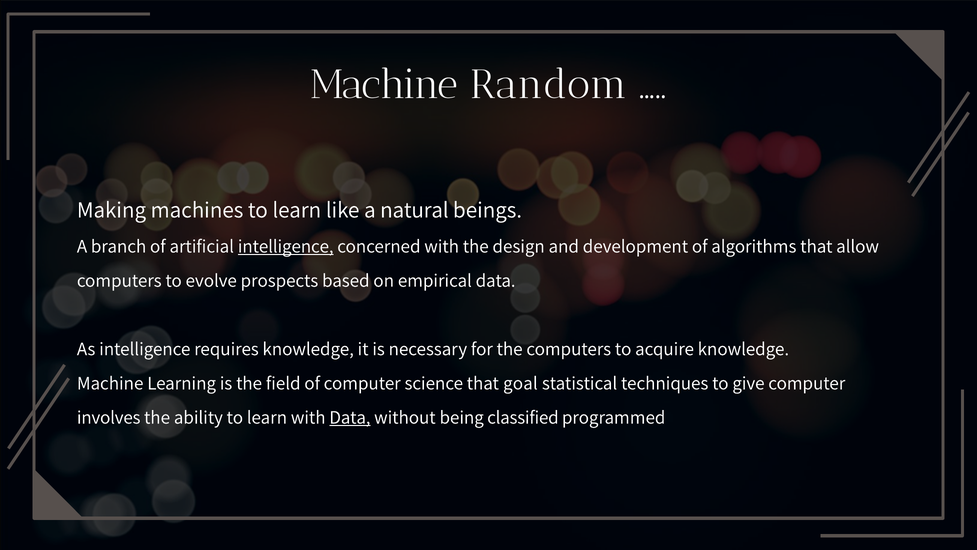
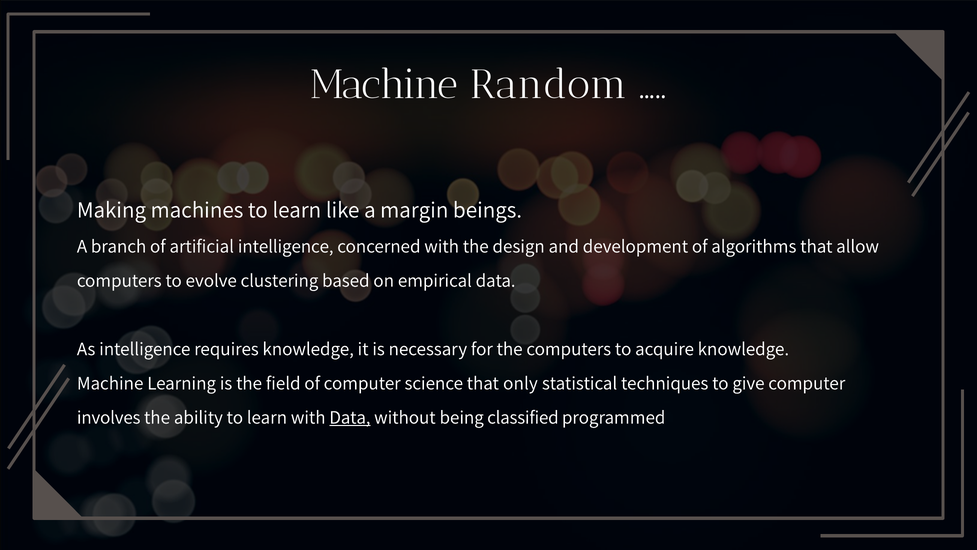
natural: natural -> margin
intelligence at (286, 246) underline: present -> none
prospects: prospects -> clustering
goal: goal -> only
